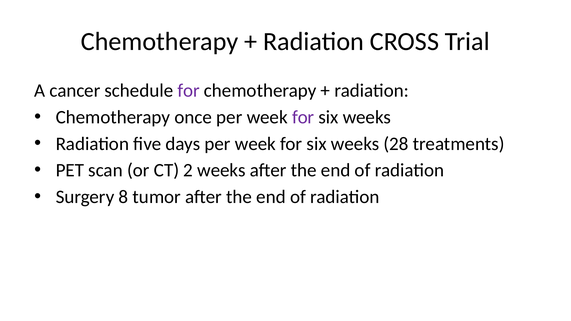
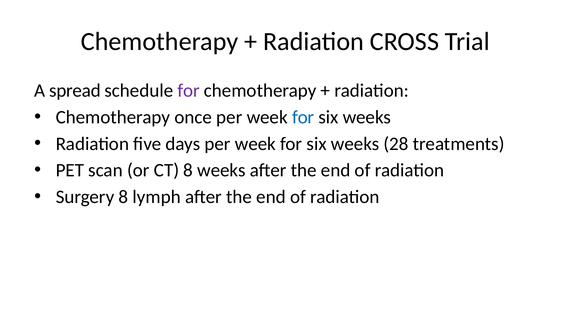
cancer: cancer -> spread
for at (303, 117) colour: purple -> blue
CT 2: 2 -> 8
tumor: tumor -> lymph
